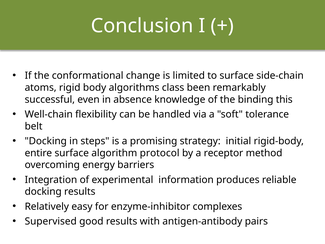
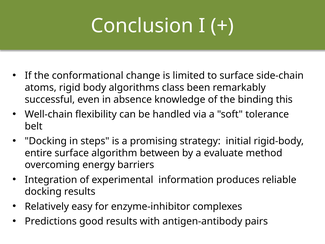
protocol: protocol -> between
receptor: receptor -> evaluate
Supervised: Supervised -> Predictions
